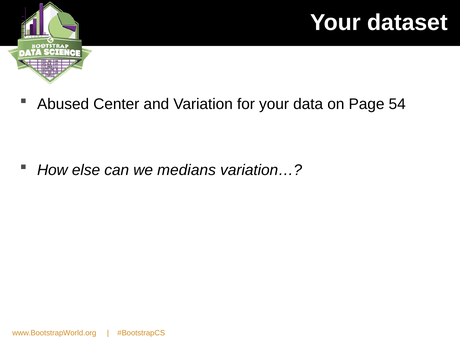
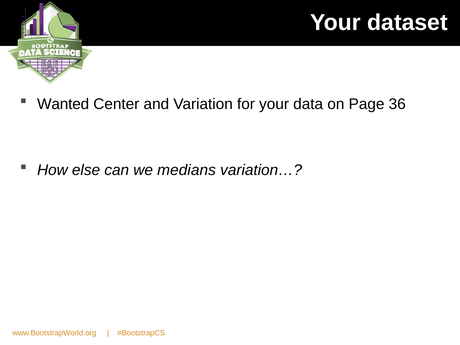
Abused: Abused -> Wanted
54: 54 -> 36
